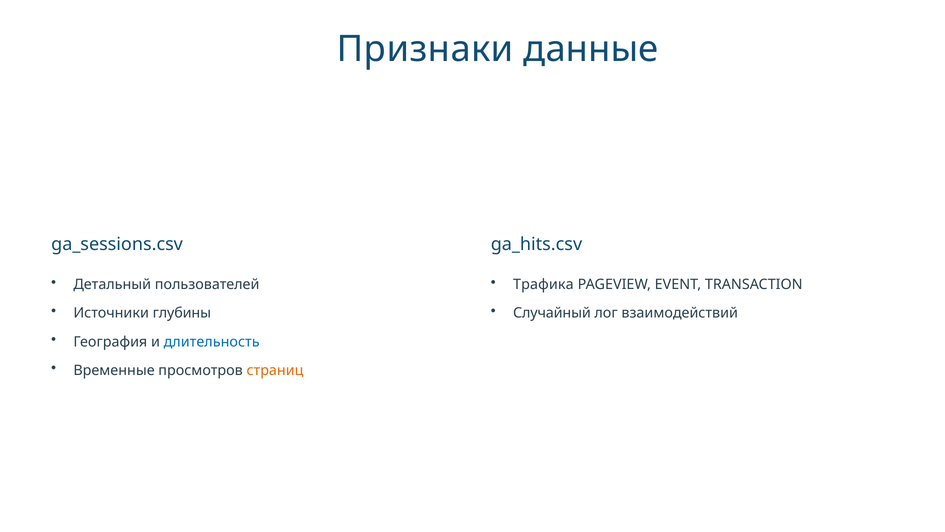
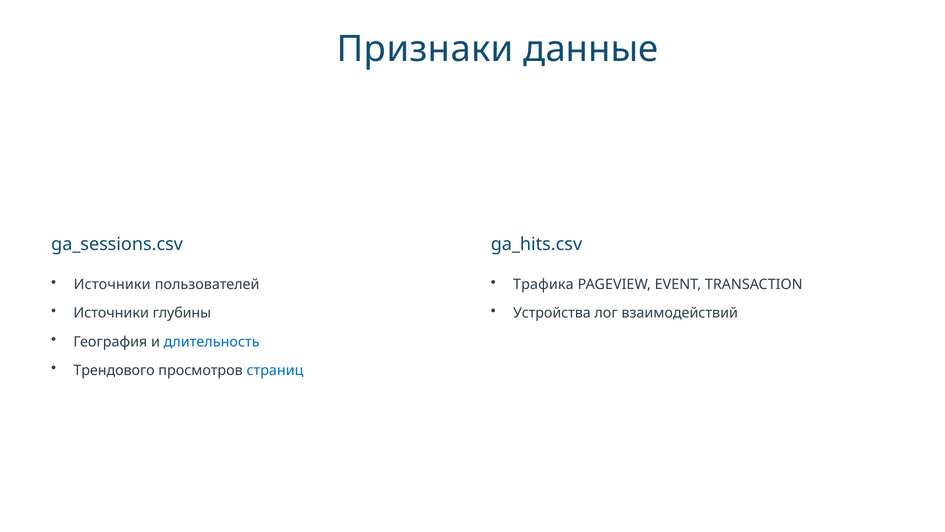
Детальный at (112, 284): Детальный -> Источники
Случайный: Случайный -> Устройства
Временные: Временные -> Трендового
страниц colour: orange -> blue
